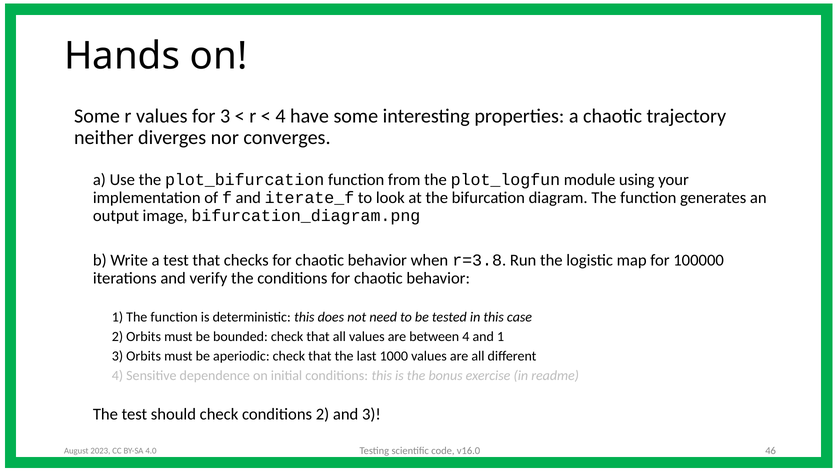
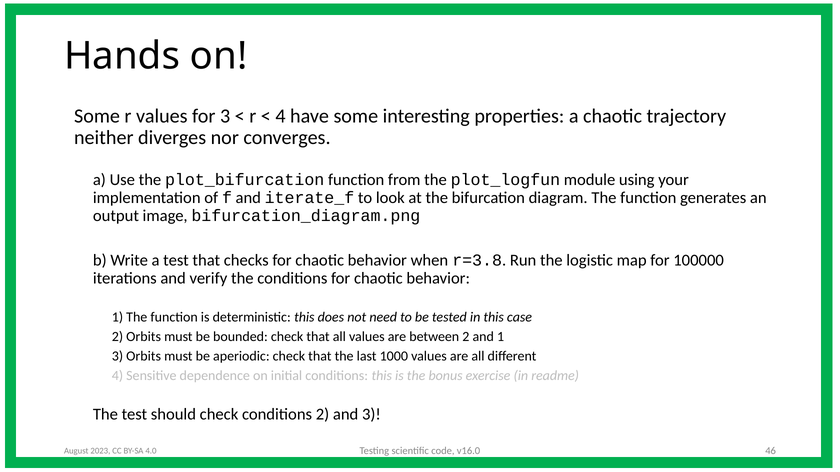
between 4: 4 -> 2
